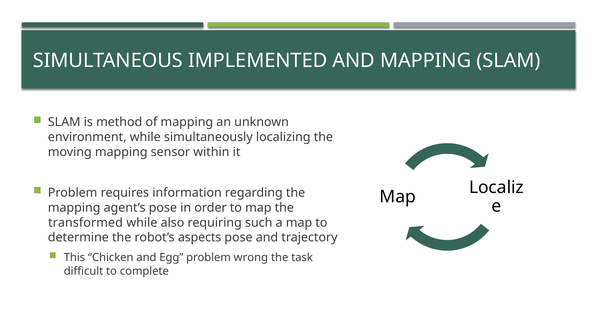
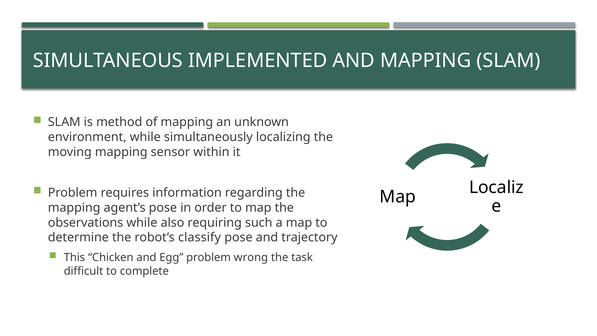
transformed: transformed -> observations
aspects: aspects -> classify
